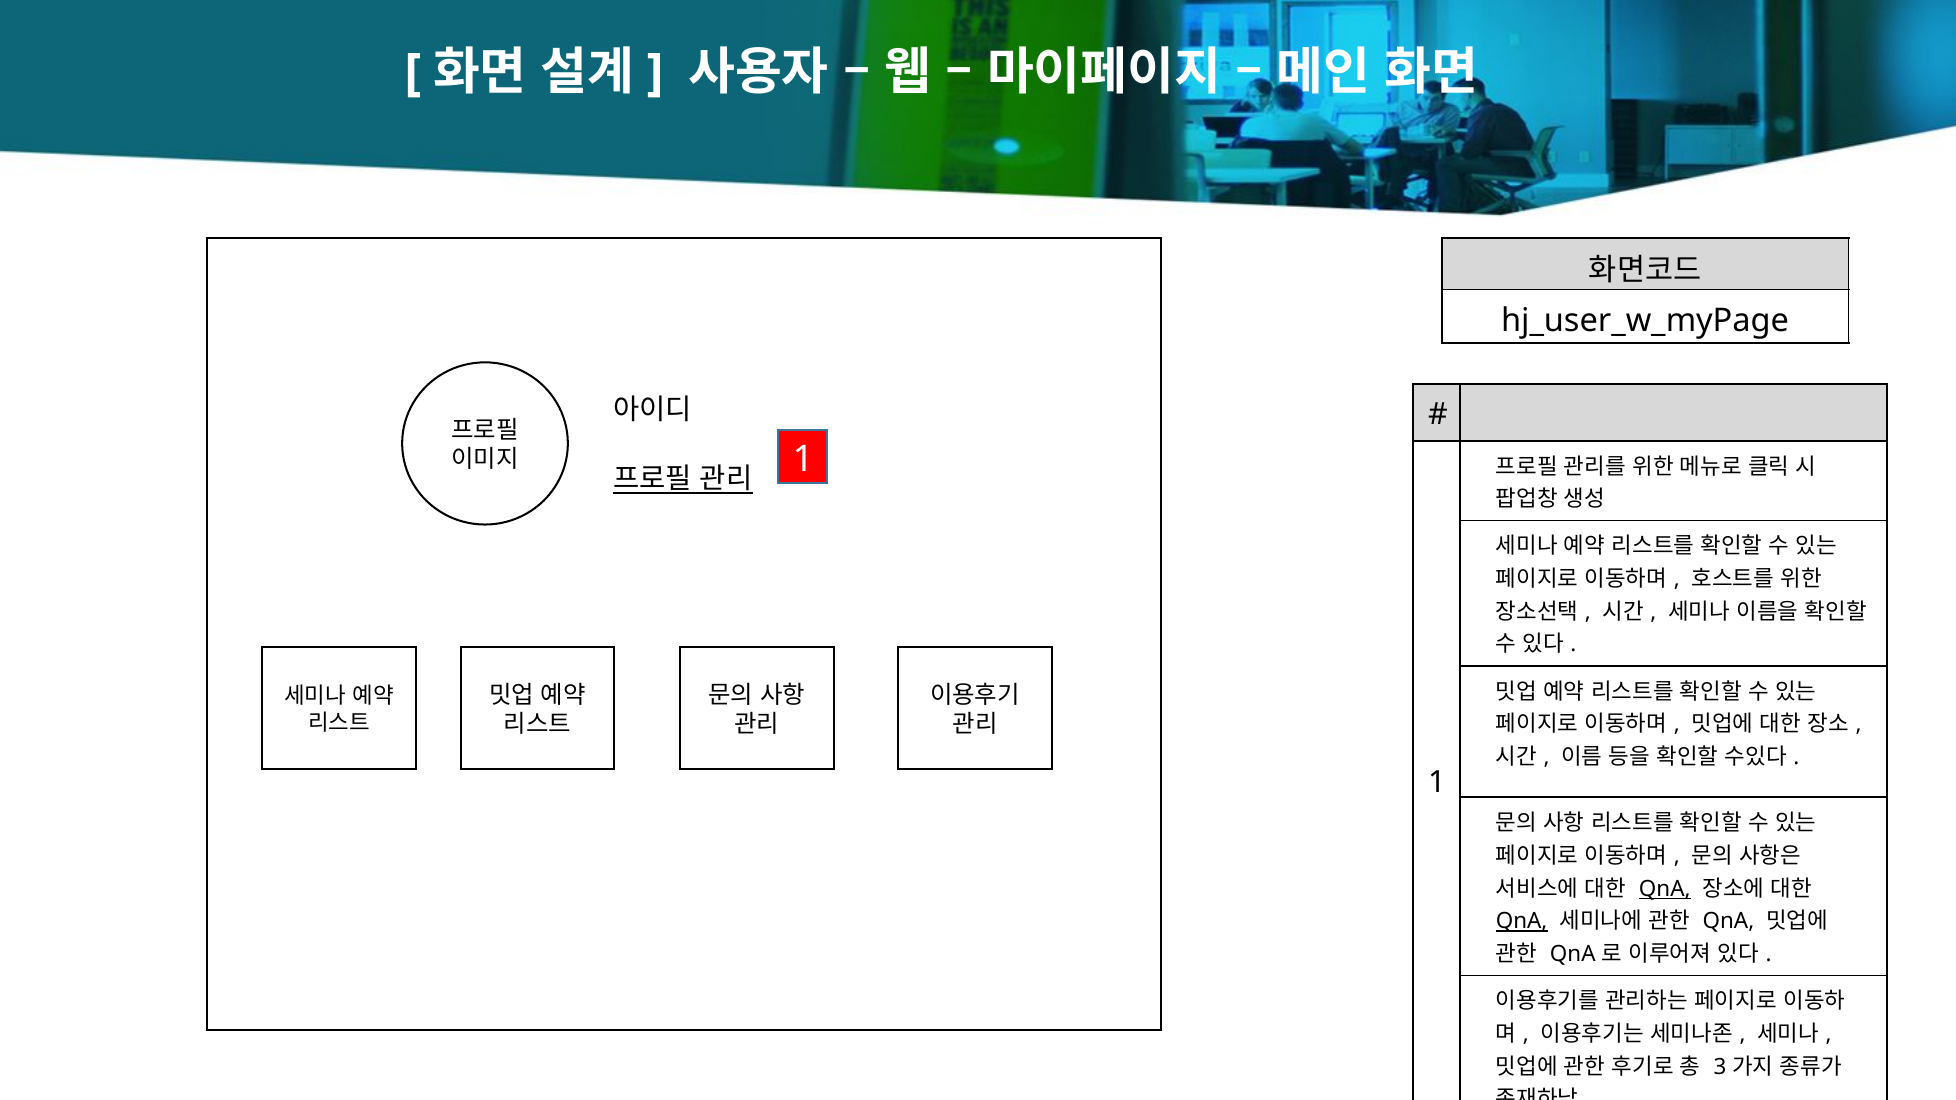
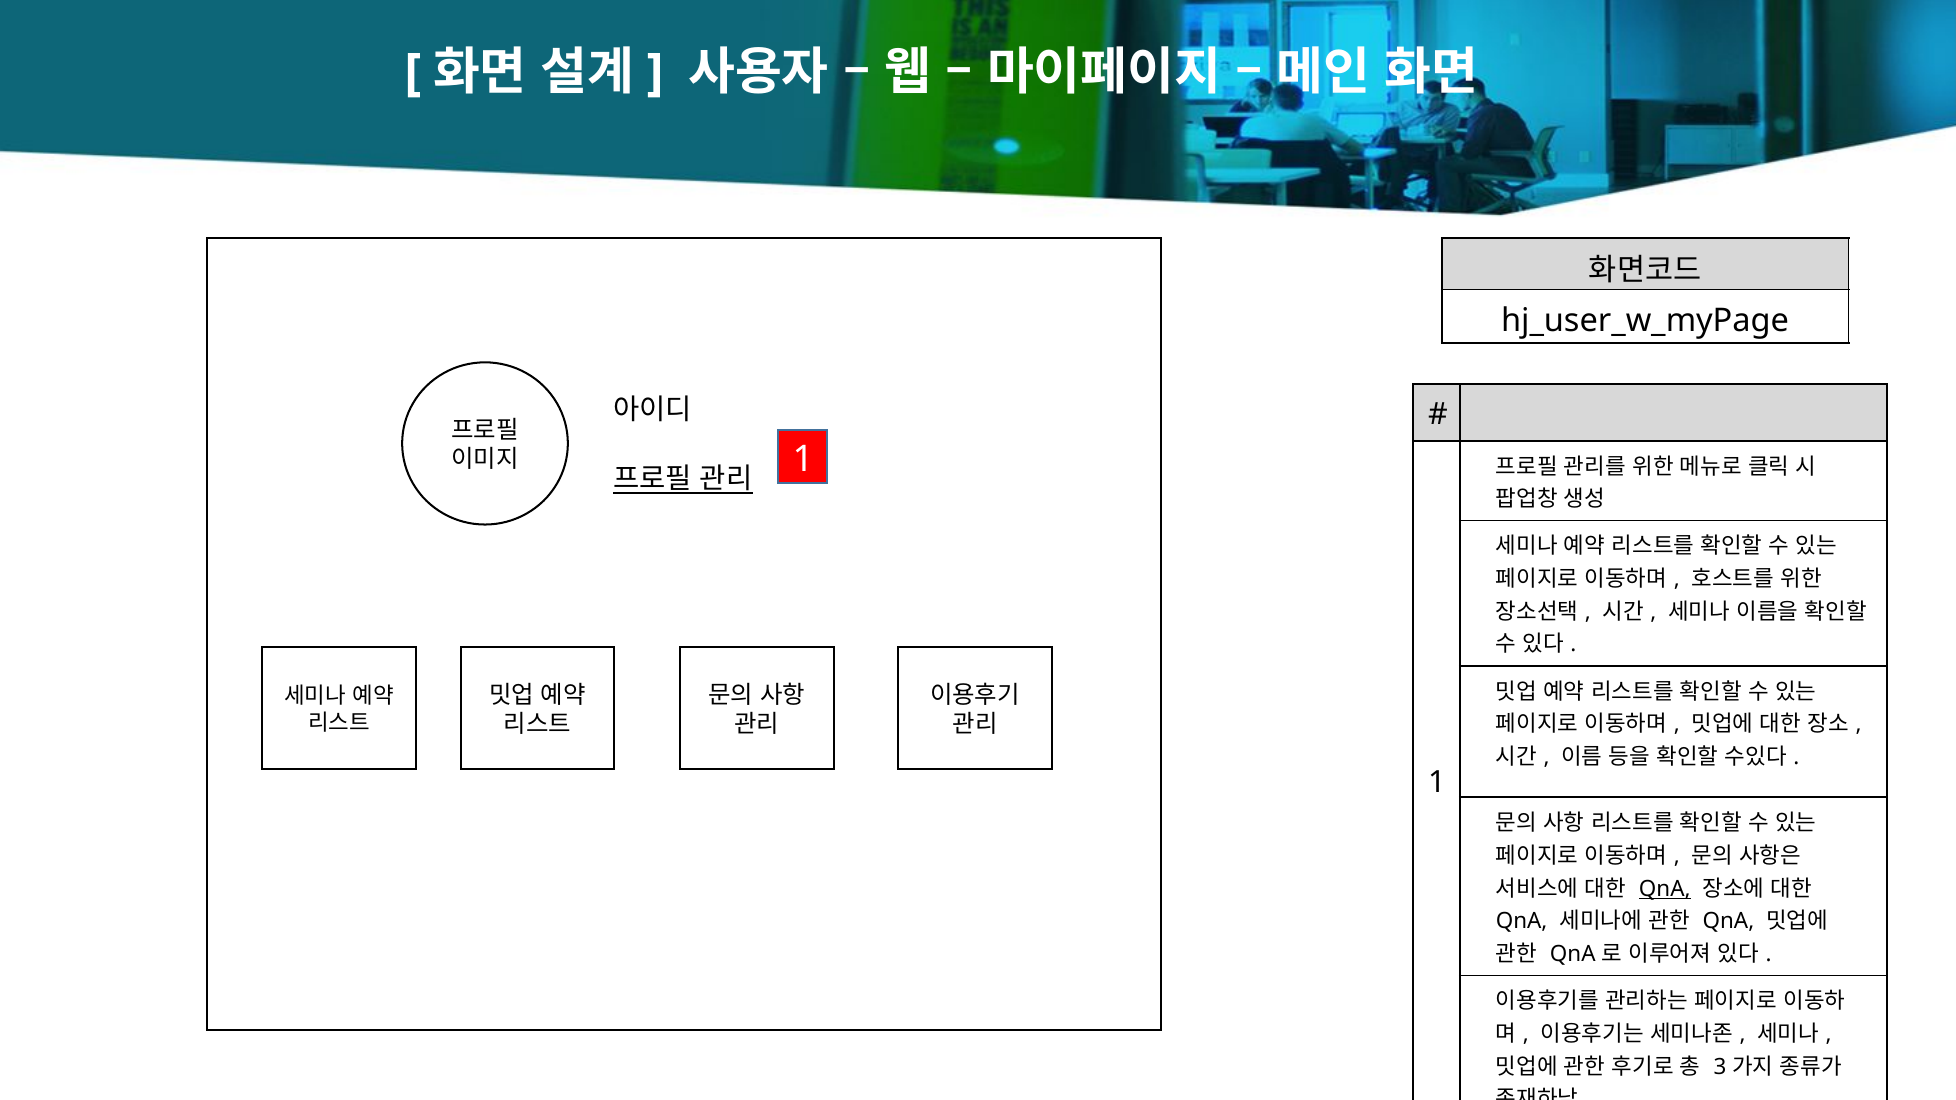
QnA at (1522, 922) underline: present -> none
